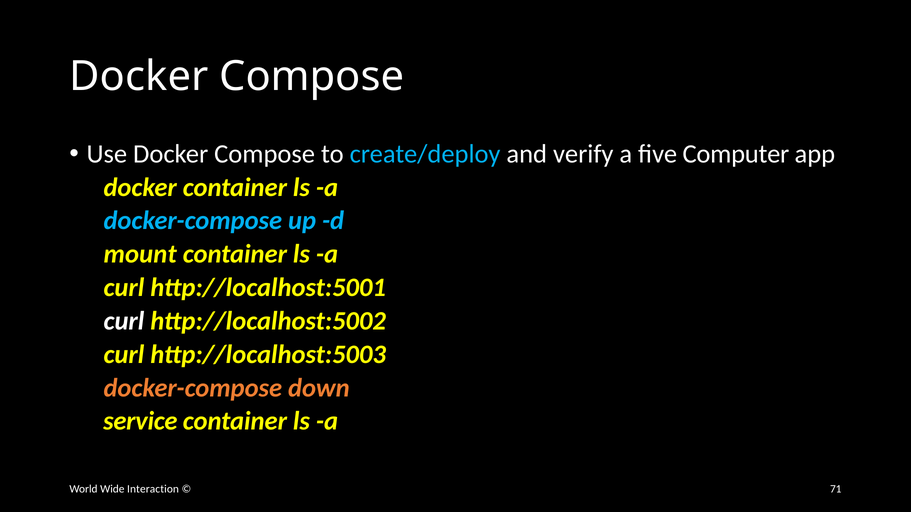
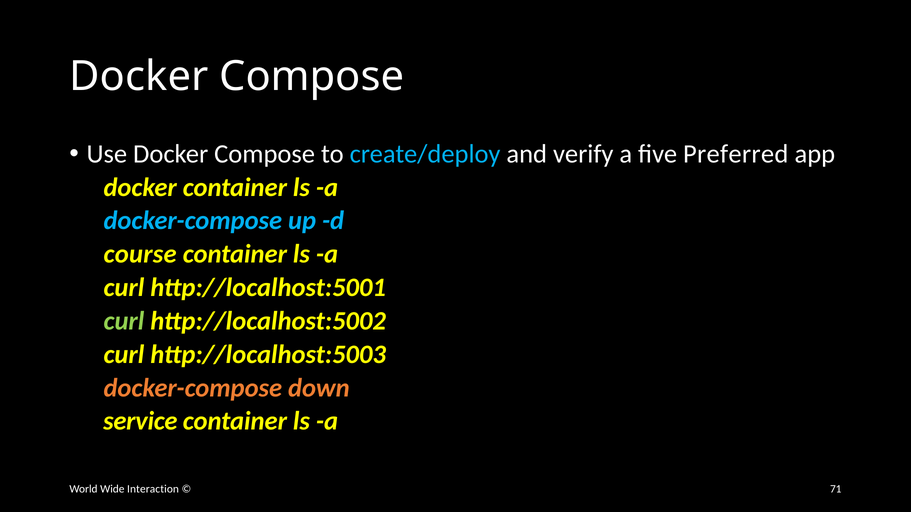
Computer: Computer -> Preferred
mount: mount -> course
curl at (124, 321) colour: white -> light green
